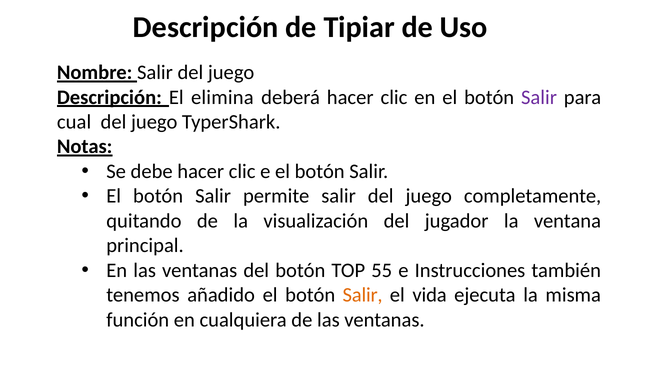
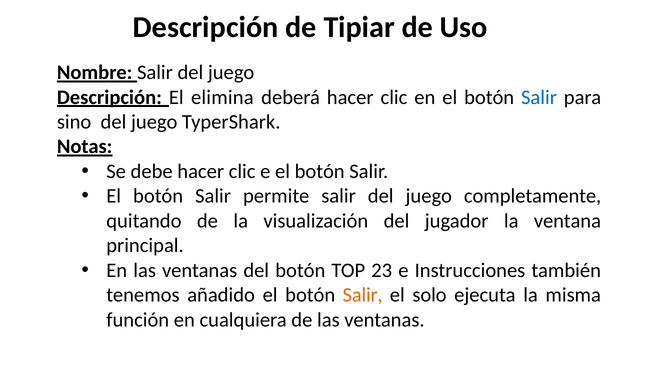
Salir at (539, 97) colour: purple -> blue
cual: cual -> sino
55: 55 -> 23
vida: vida -> solo
